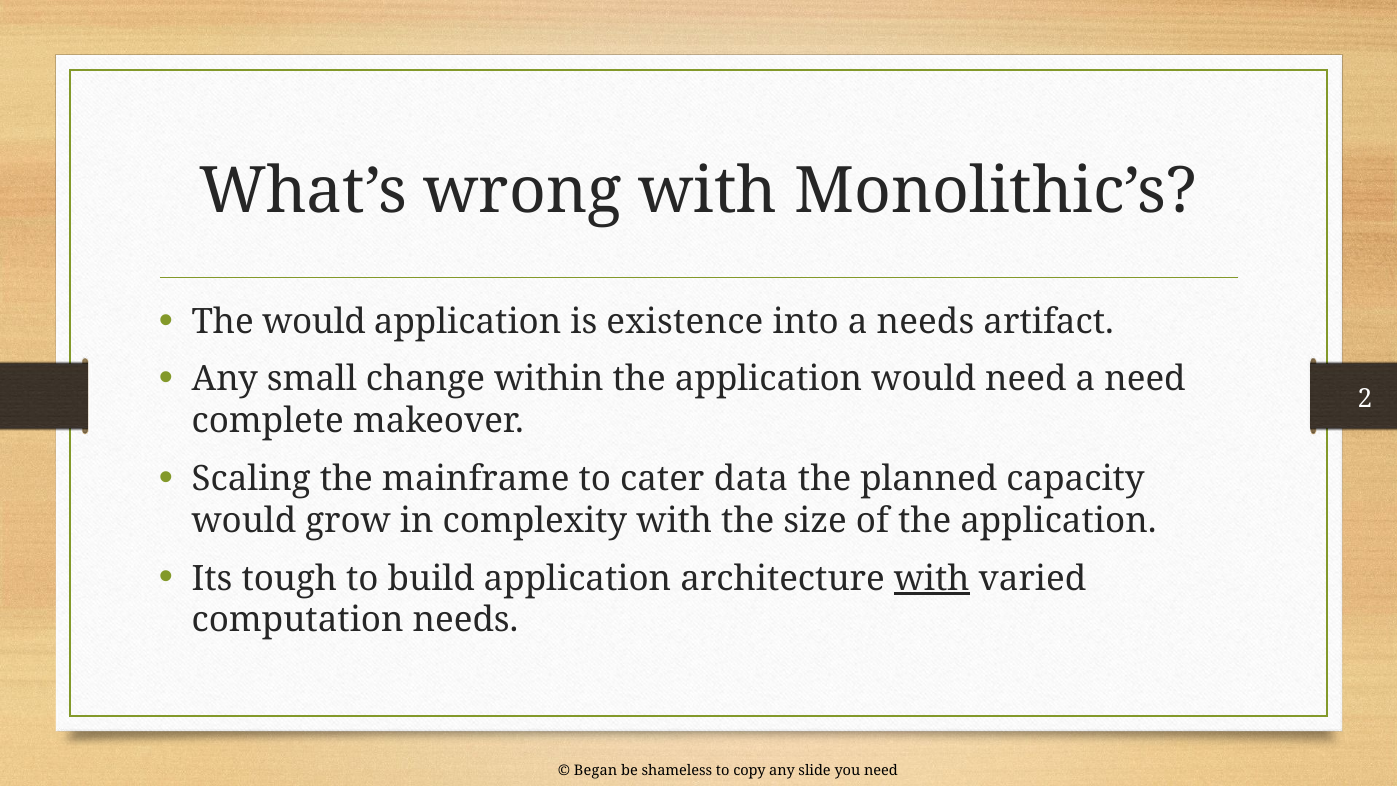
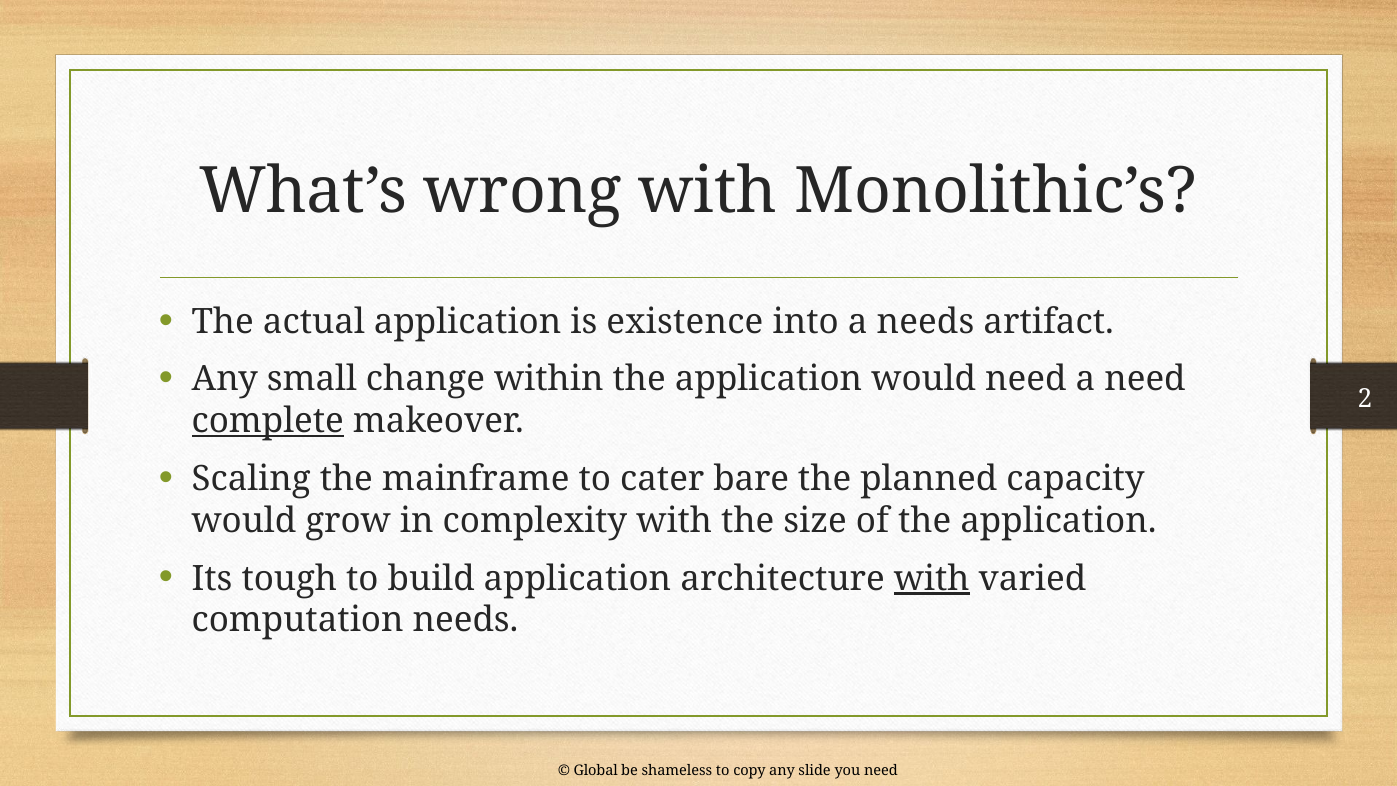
The would: would -> actual
complete underline: none -> present
data: data -> bare
Began: Began -> Global
